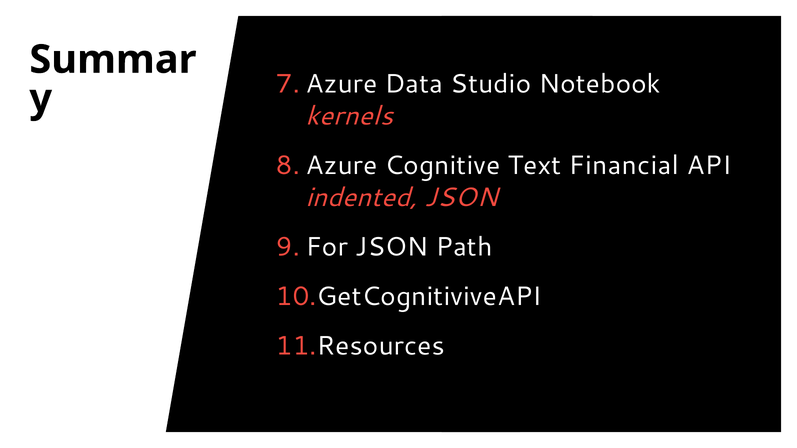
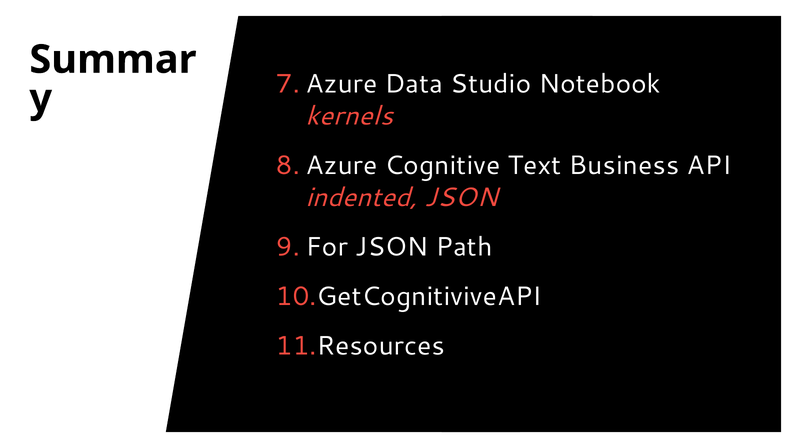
Financial: Financial -> Business
